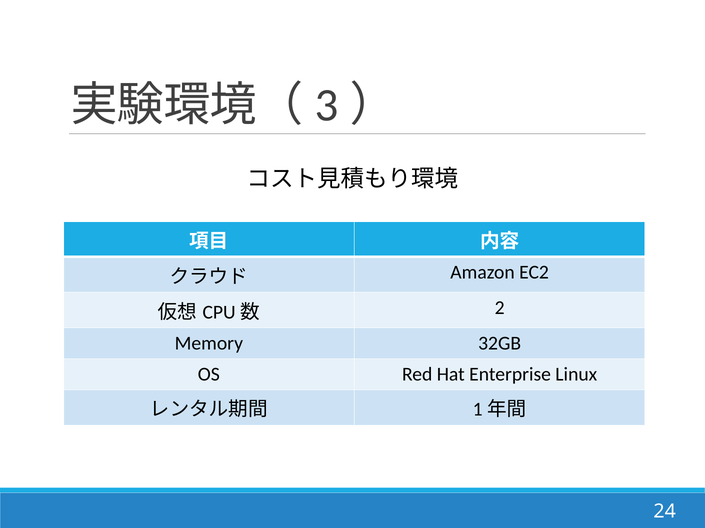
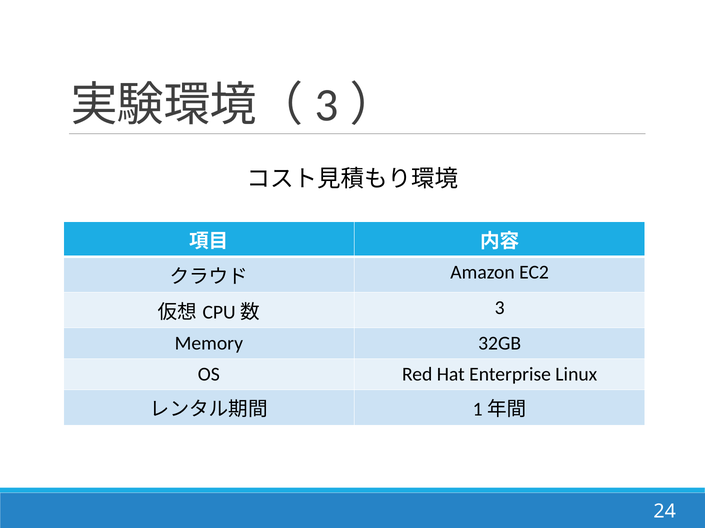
2: 2 -> 3
